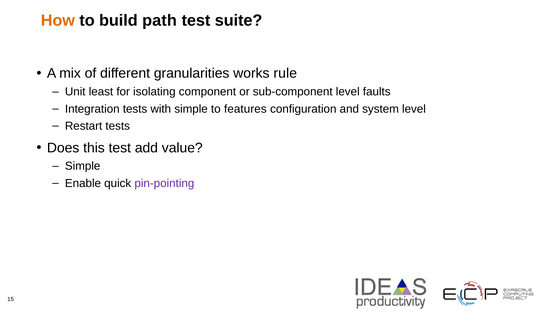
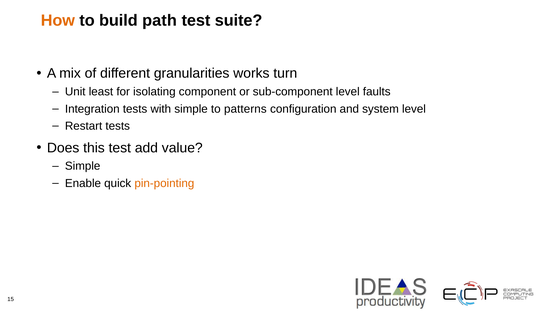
rule: rule -> turn
features: features -> patterns
pin-pointing colour: purple -> orange
